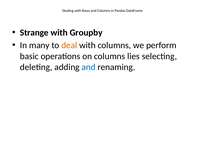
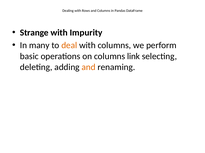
Groupby: Groupby -> Impurity
lies: lies -> link
and at (89, 67) colour: blue -> orange
